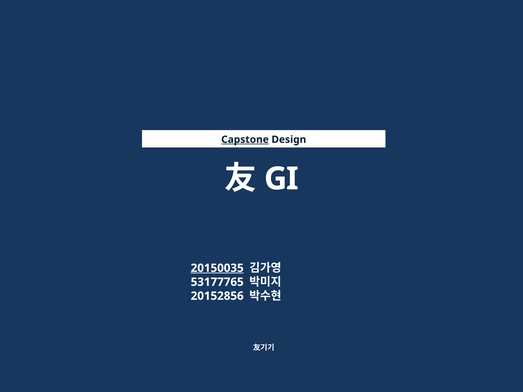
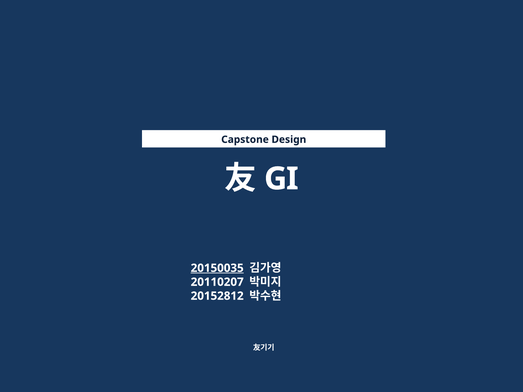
Capstone underline: present -> none
53177765: 53177765 -> 20110207
20152856: 20152856 -> 20152812
